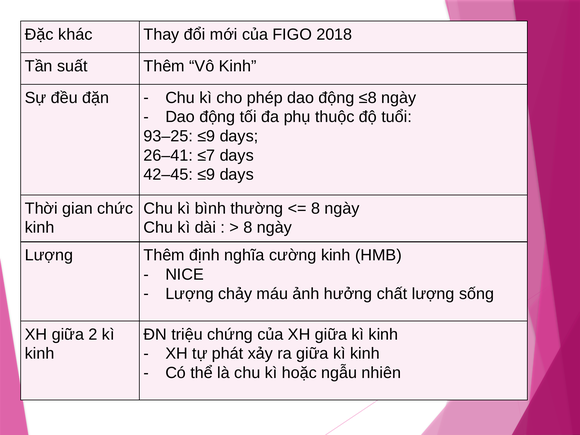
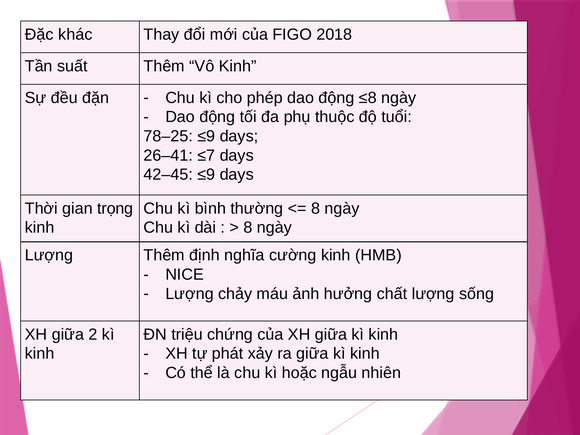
93–25: 93–25 -> 78–25
chức: chức -> trọng
